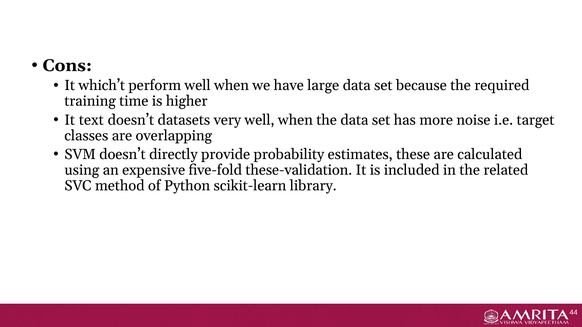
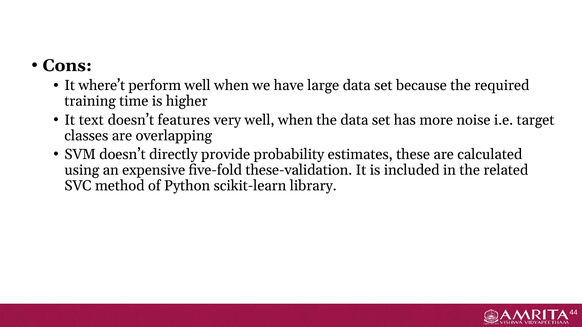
which’t: which’t -> where’t
datasets: datasets -> features
